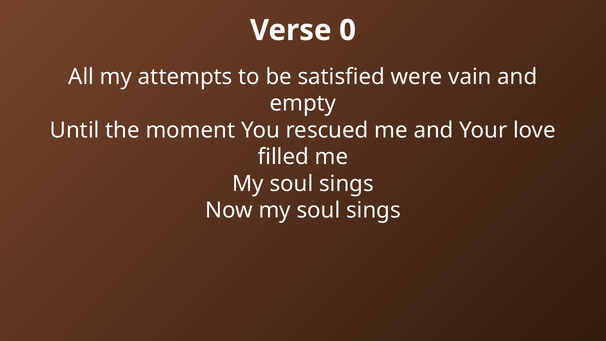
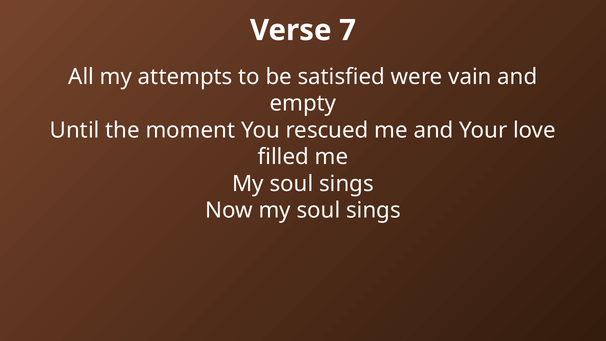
0: 0 -> 7
